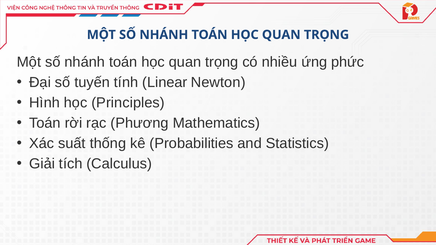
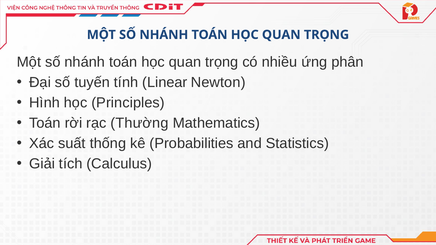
phức: phức -> phân
Phương: Phương -> Thường
